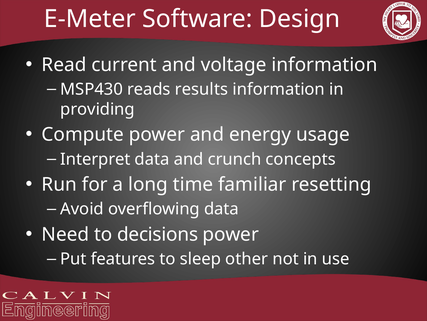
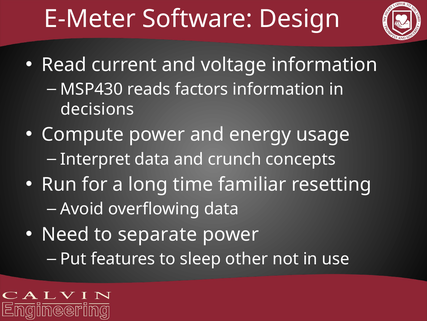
results: results -> factors
providing: providing -> decisions
decisions: decisions -> separate
